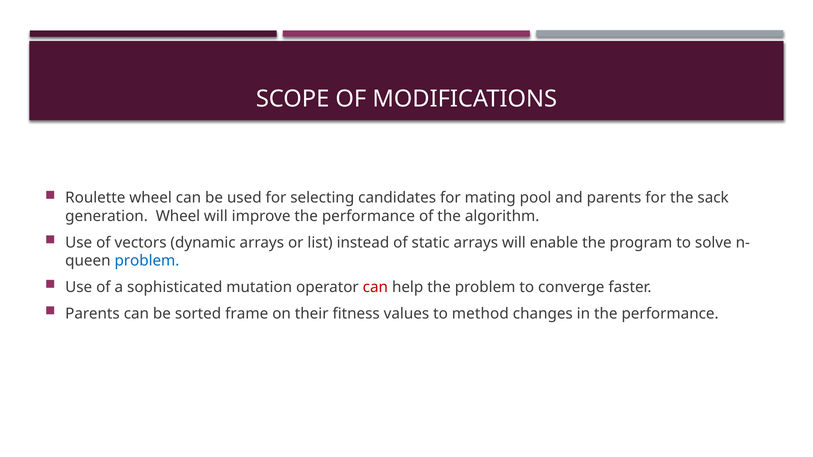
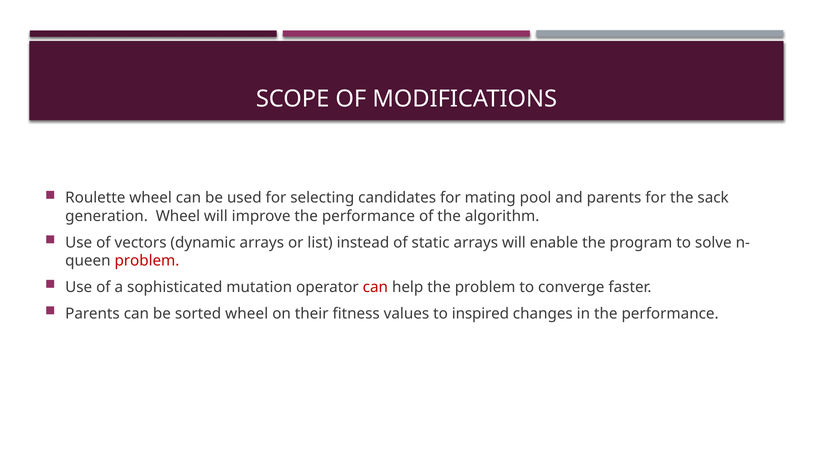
problem at (147, 261) colour: blue -> red
sorted frame: frame -> wheel
method: method -> inspired
